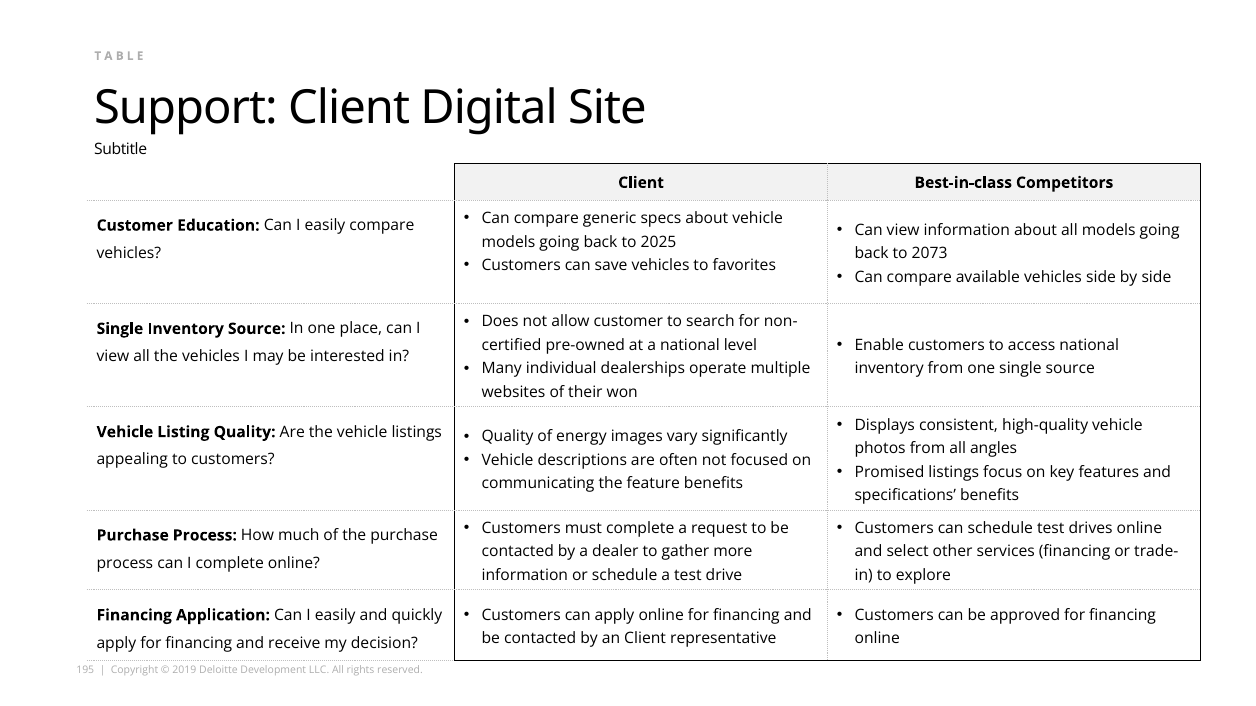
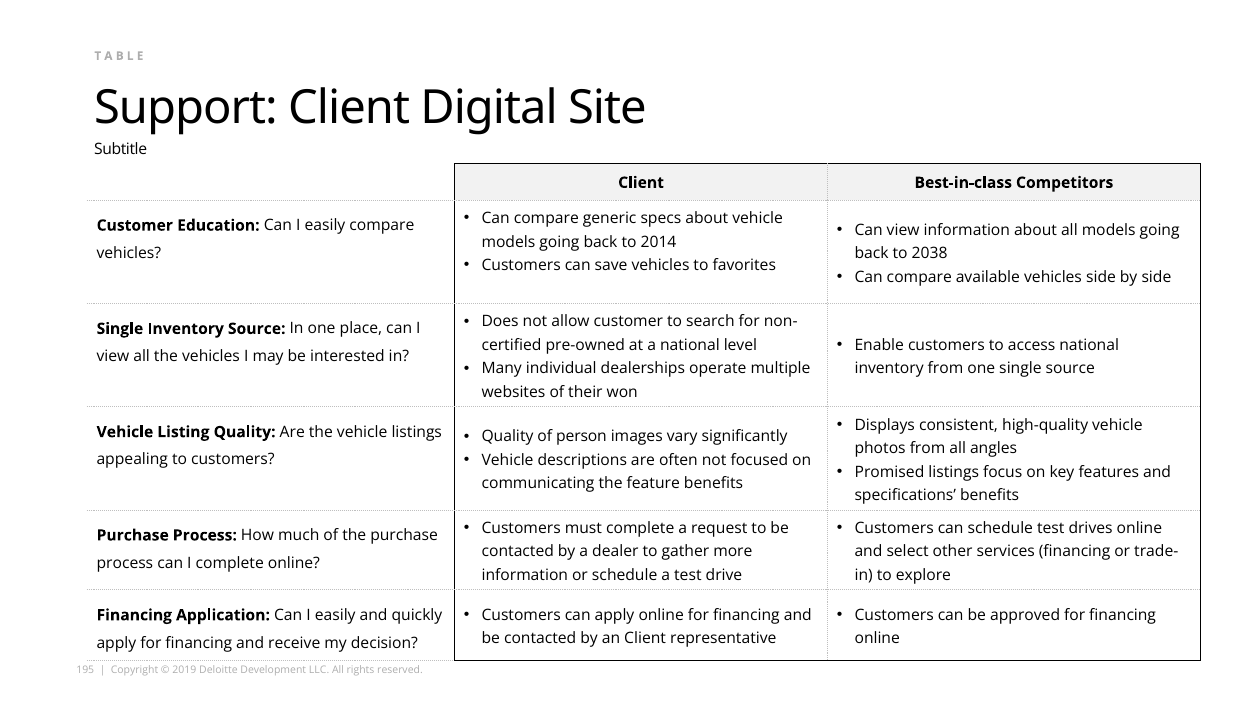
2025: 2025 -> 2014
2073: 2073 -> 2038
energy: energy -> person
